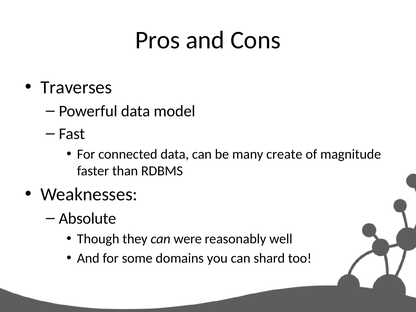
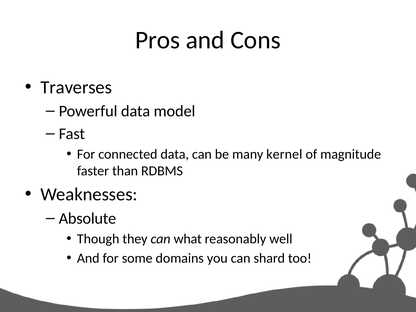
create: create -> kernel
were: were -> what
